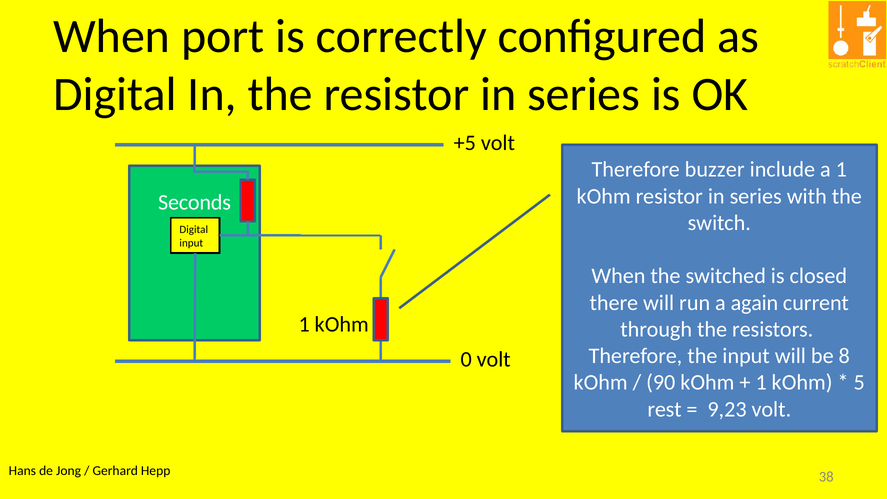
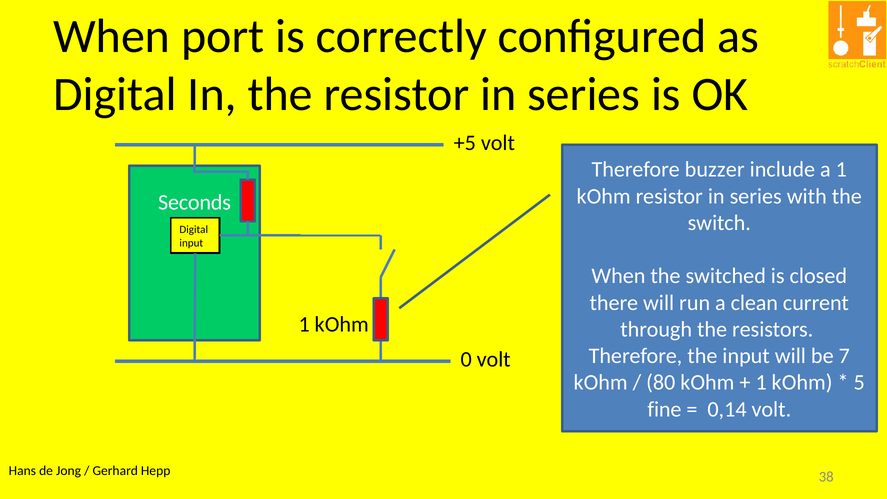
again: again -> clean
8: 8 -> 7
90: 90 -> 80
rest: rest -> fine
9,23: 9,23 -> 0,14
